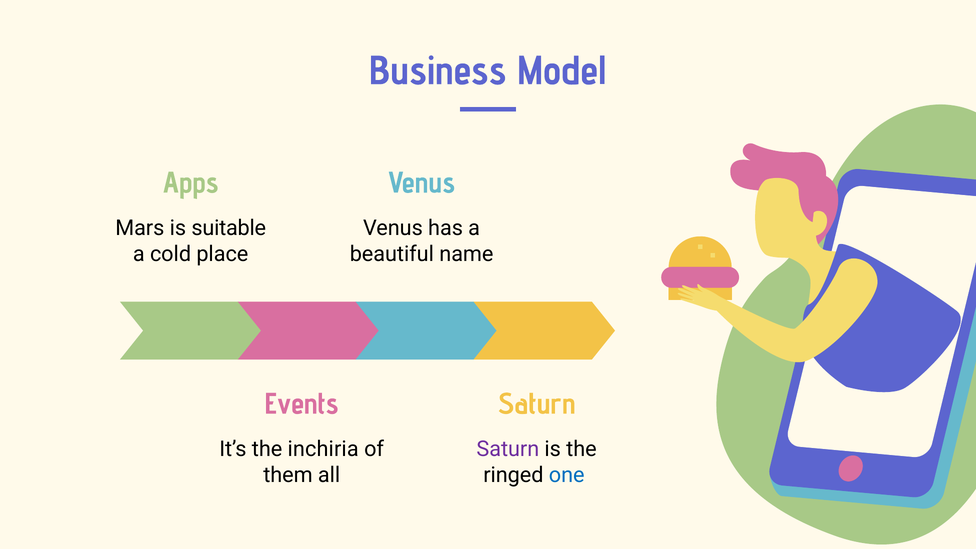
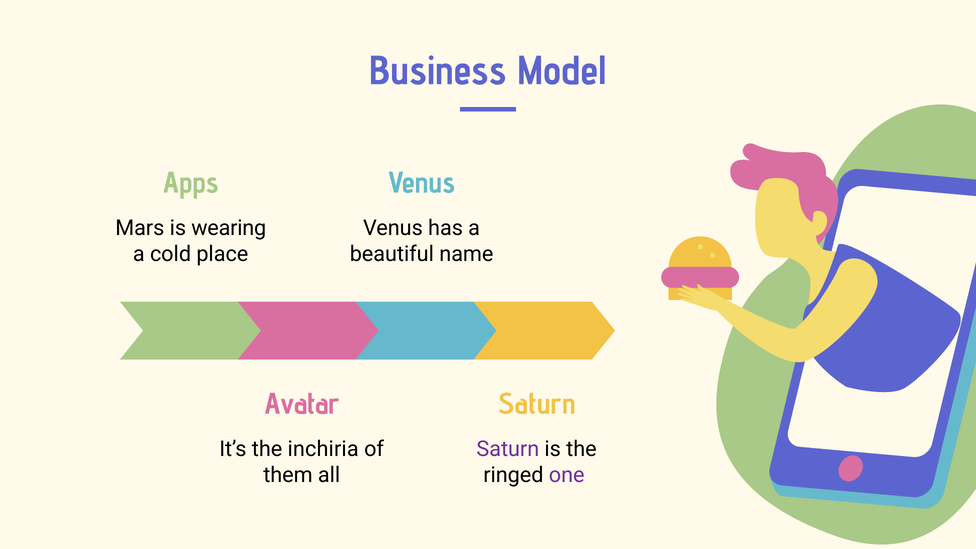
suitable: suitable -> wearing
Events: Events -> Avatar
one colour: blue -> purple
